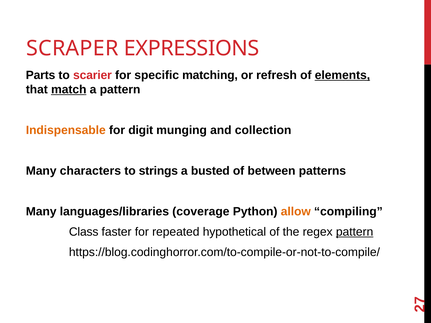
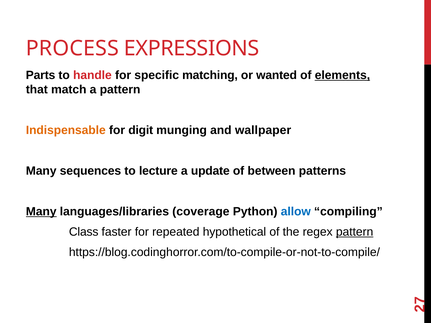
SCRAPER: SCRAPER -> PROCESS
scarier: scarier -> handle
refresh: refresh -> wanted
match underline: present -> none
collection: collection -> wallpaper
characters: characters -> sequences
strings: strings -> lecture
busted: busted -> update
Many at (41, 212) underline: none -> present
allow colour: orange -> blue
